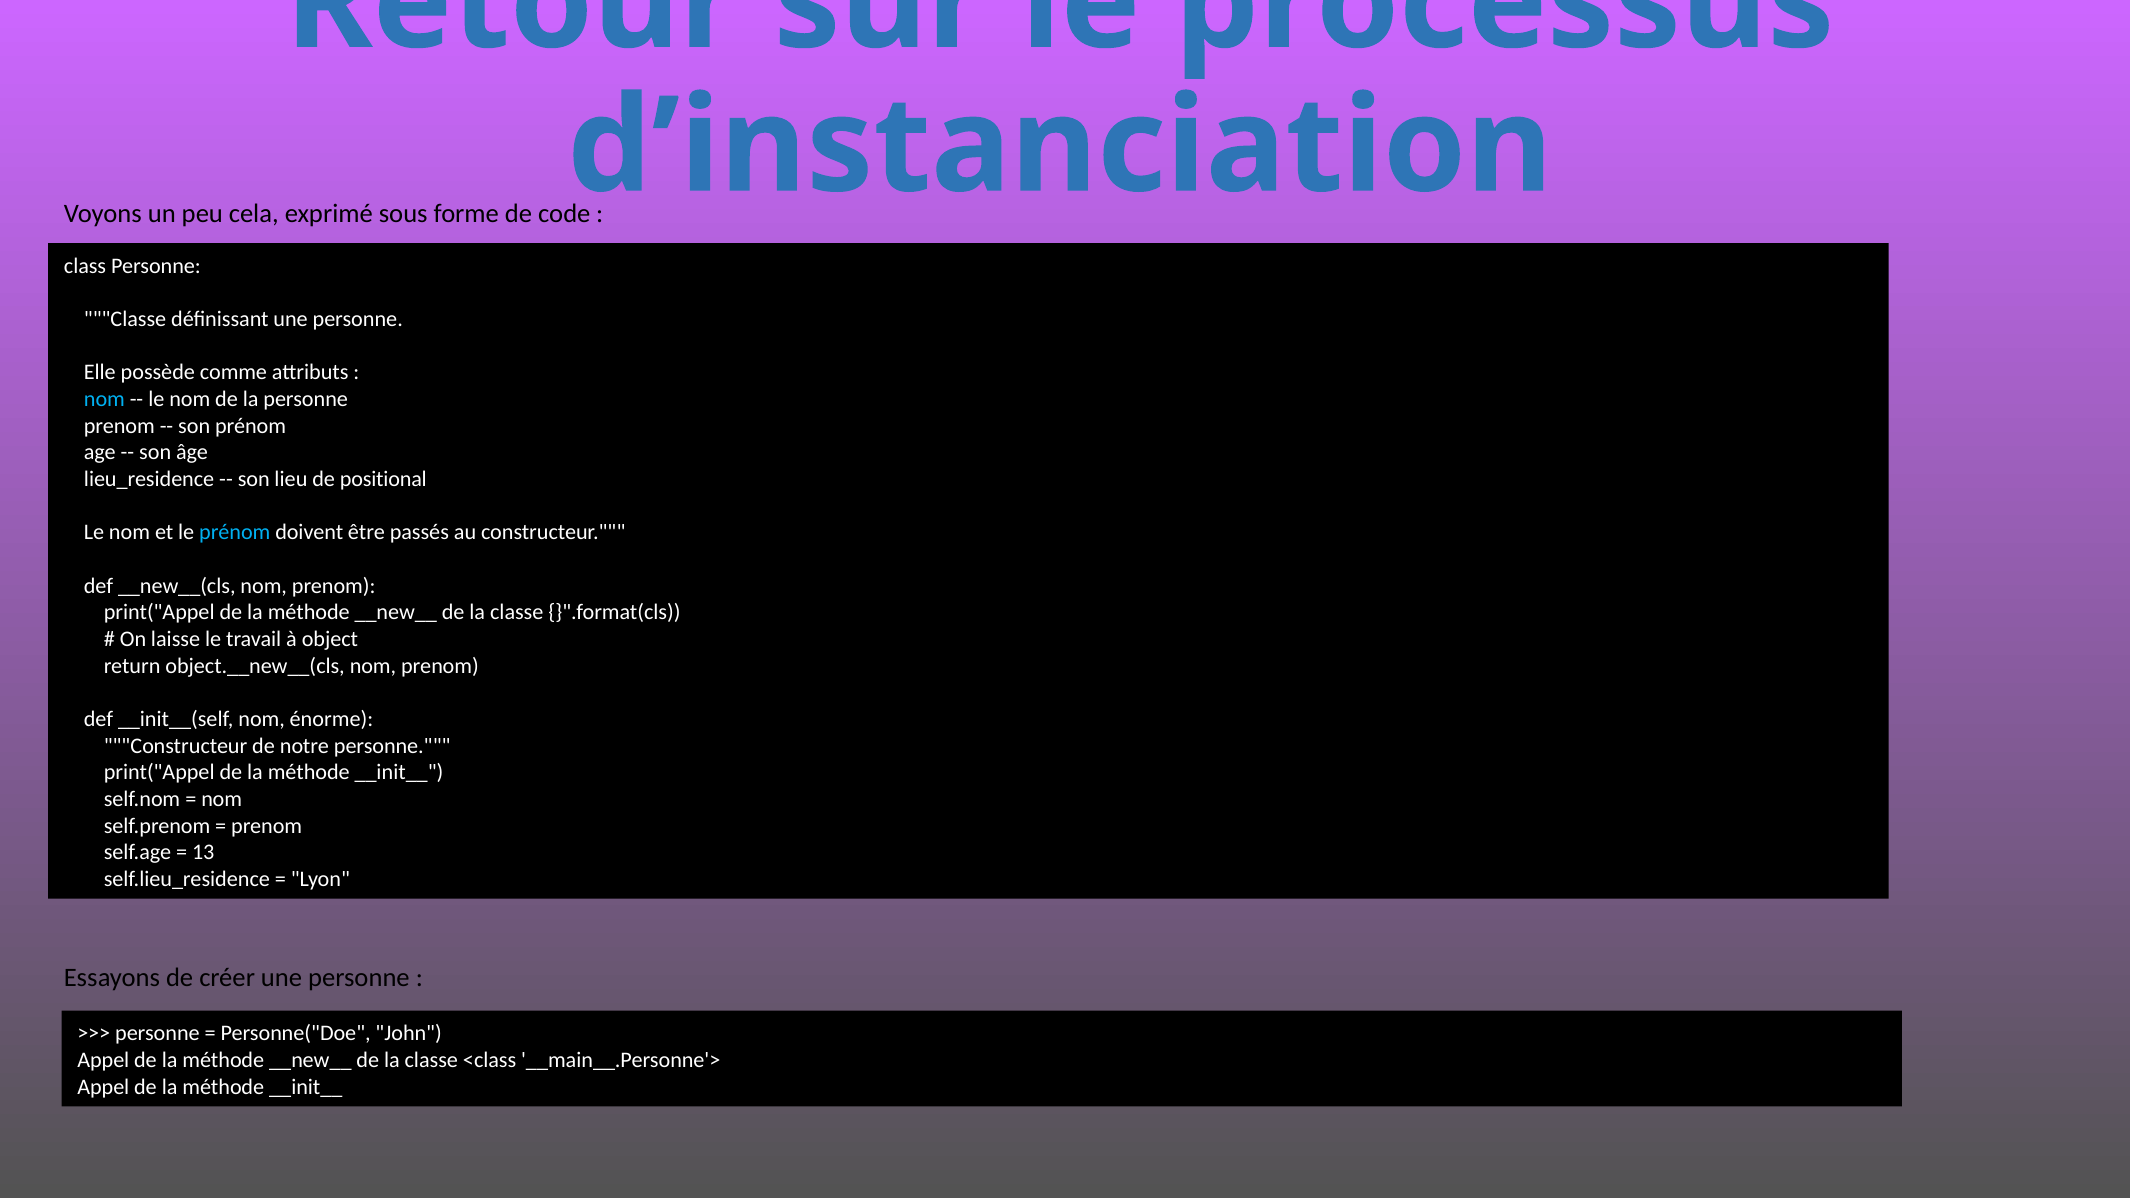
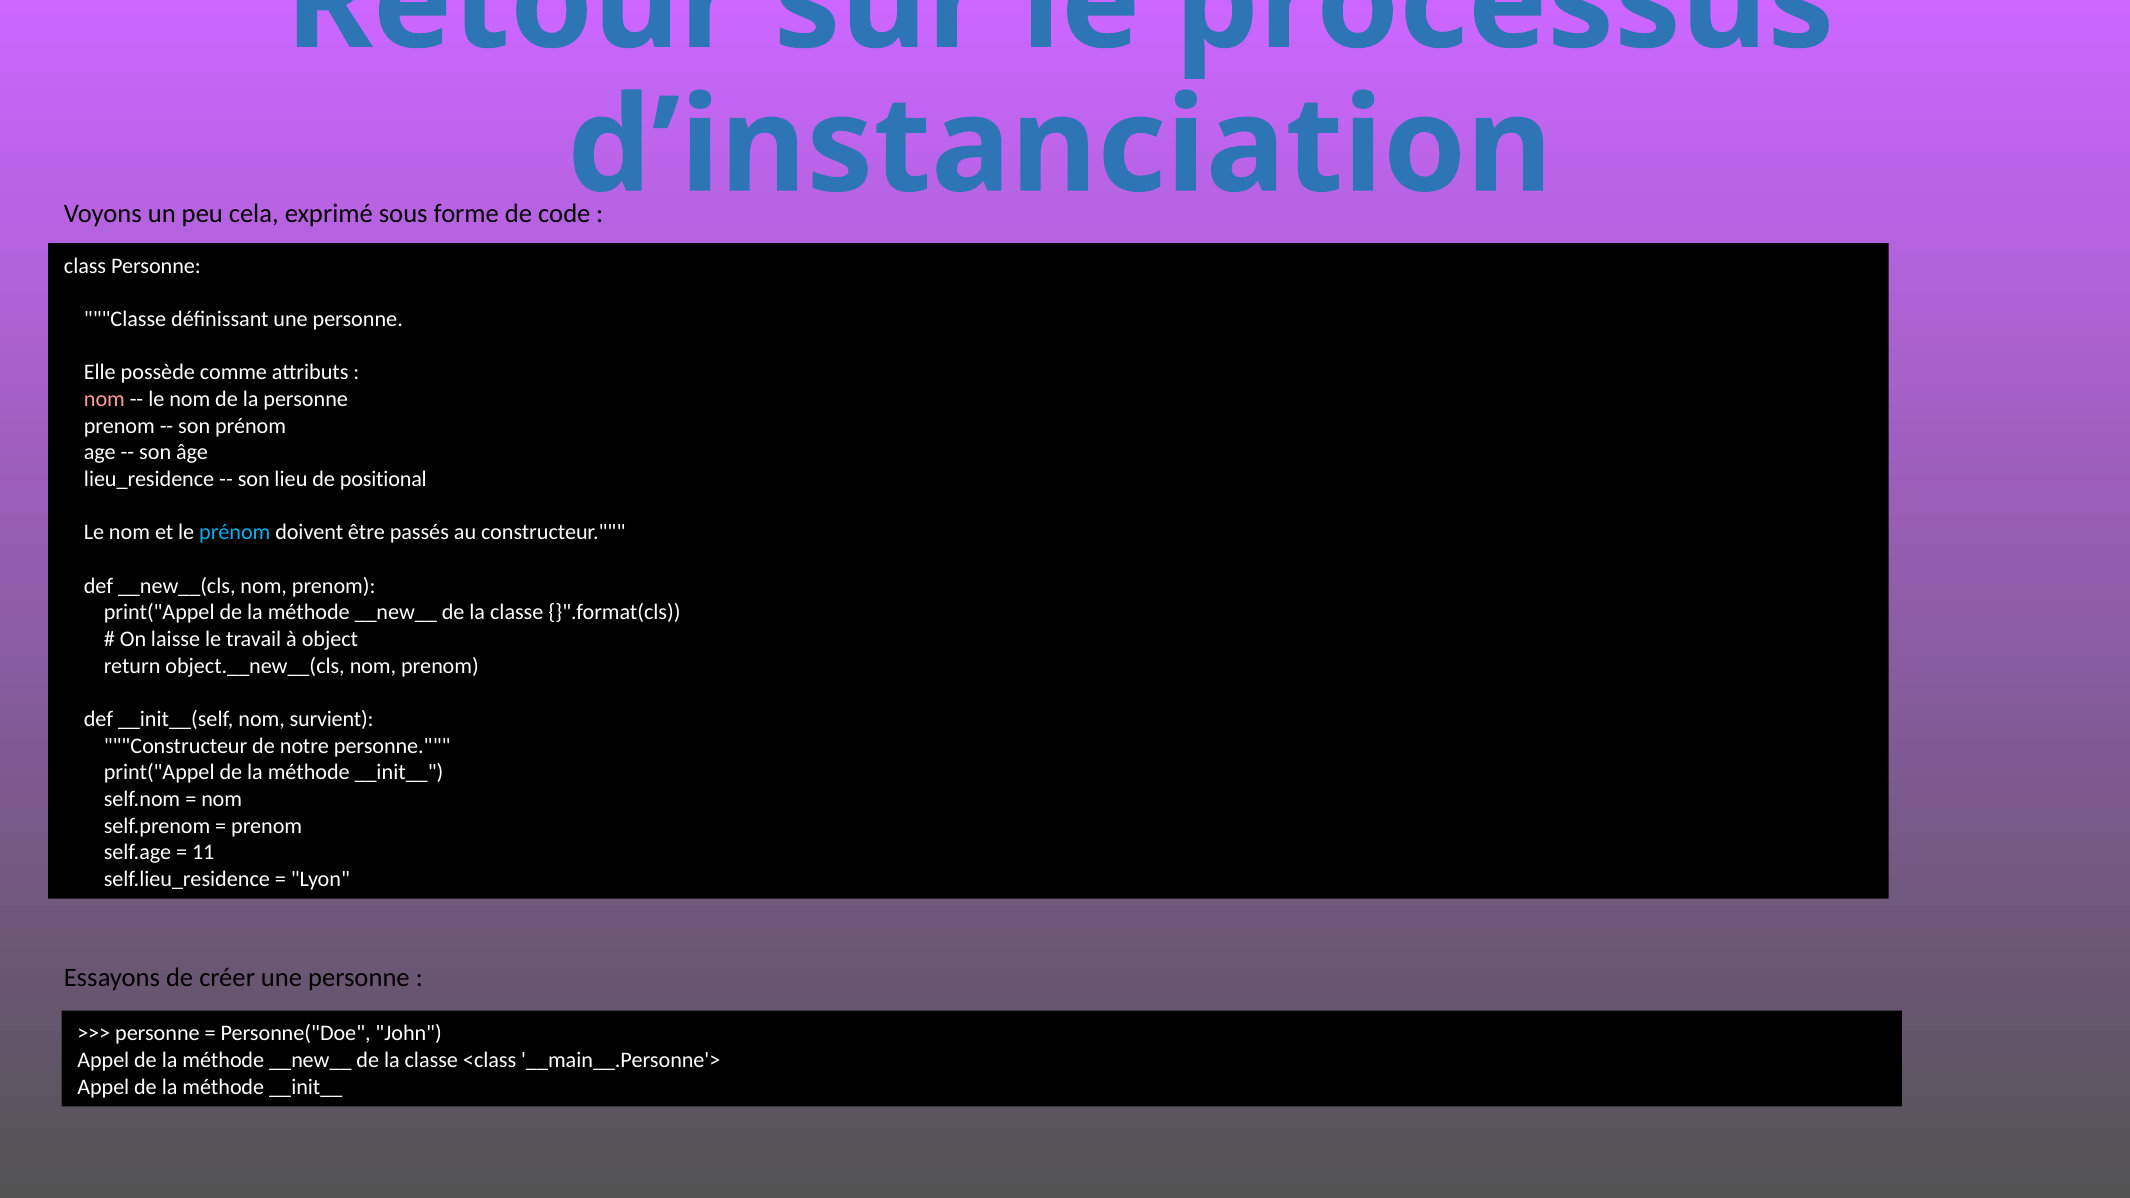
nom at (104, 399) colour: light blue -> pink
énorme: énorme -> survient
13: 13 -> 11
